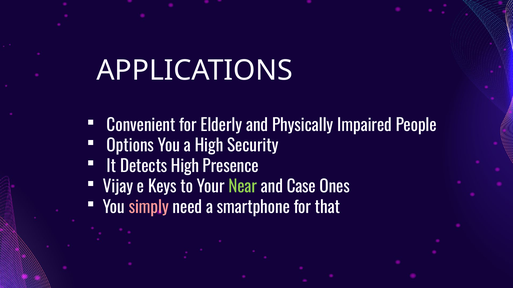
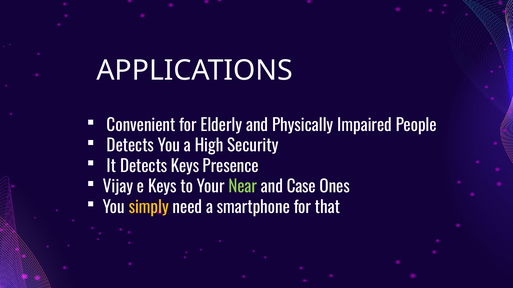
Options at (130, 146): Options -> Detects
Detects High: High -> Keys
simply colour: pink -> yellow
